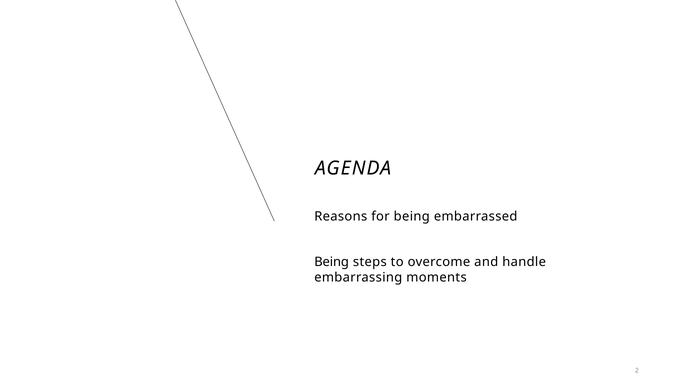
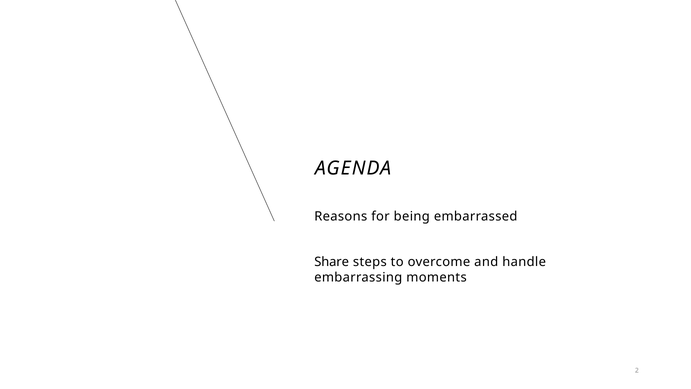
Being at (332, 262): Being -> Share
